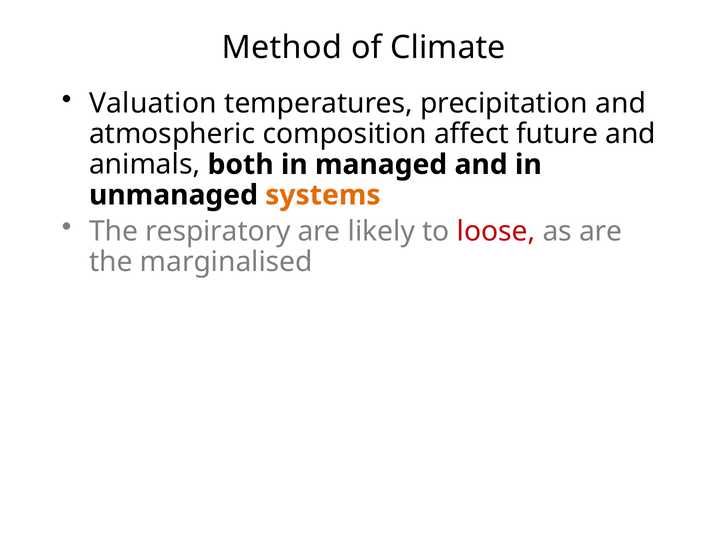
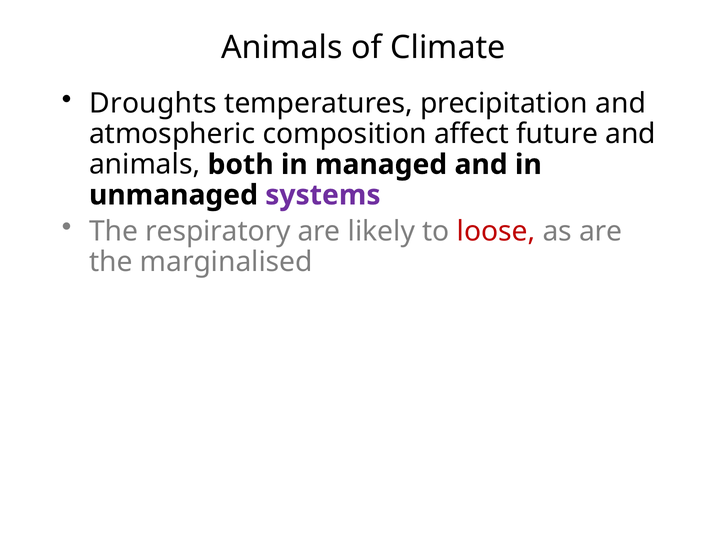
Method at (282, 48): Method -> Animals
Valuation: Valuation -> Droughts
systems colour: orange -> purple
